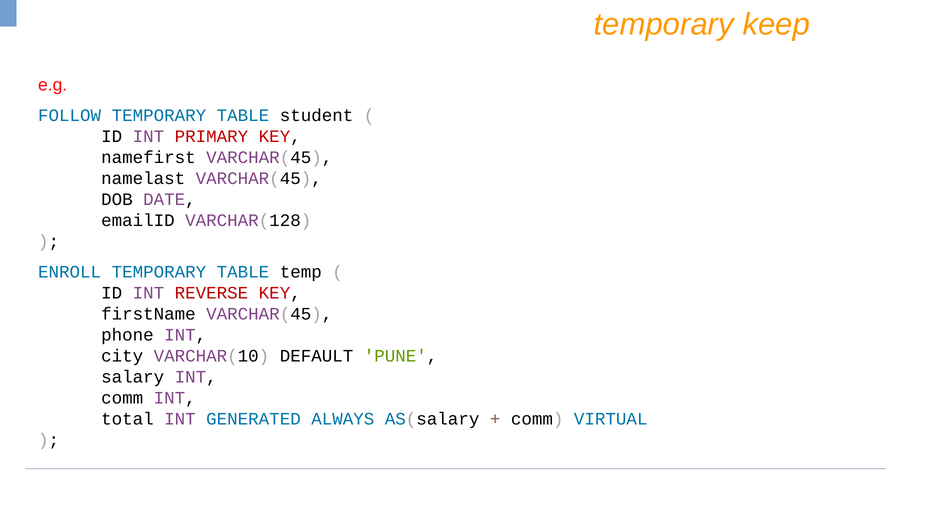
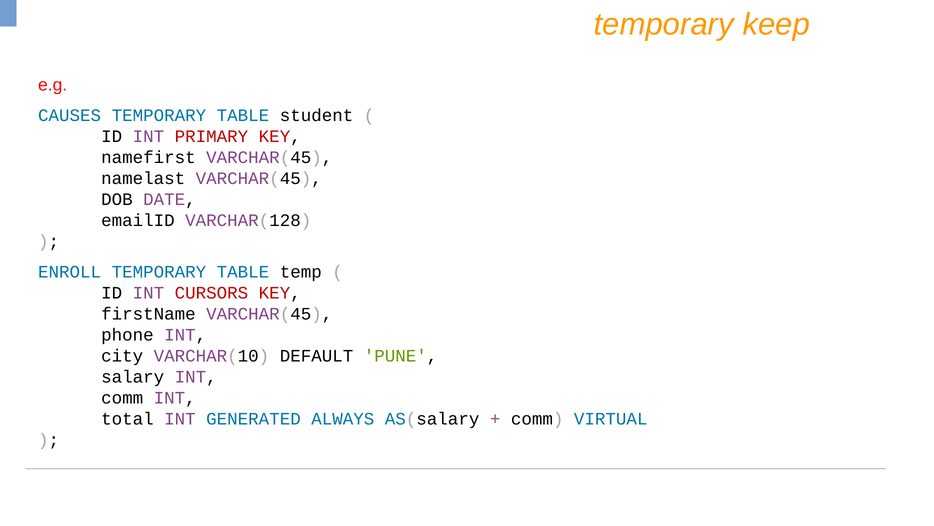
FOLLOW: FOLLOW -> CAUSES
REVERSE: REVERSE -> CURSORS
